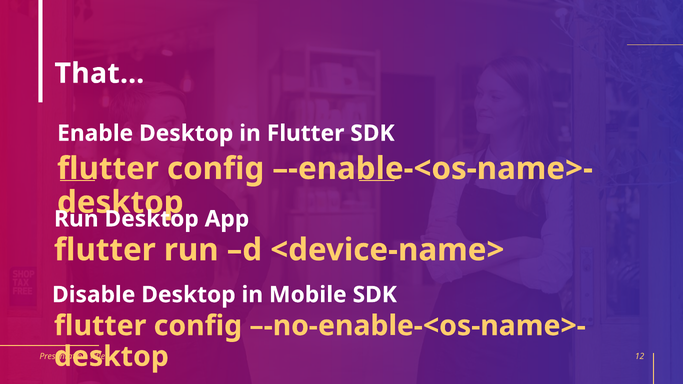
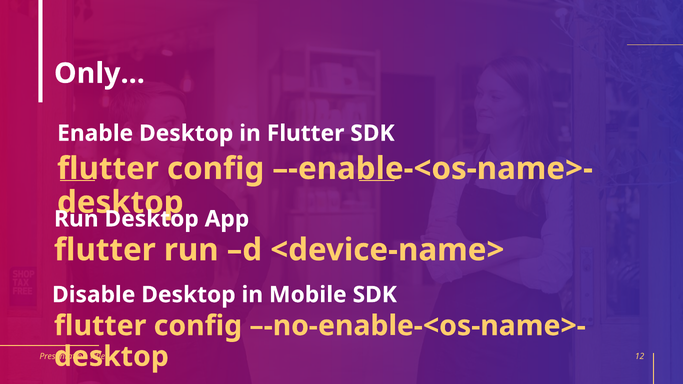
That…: That… -> Only…
